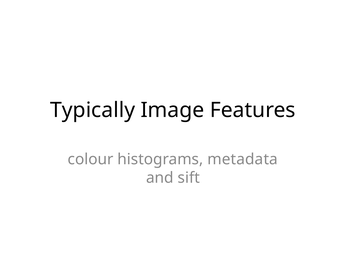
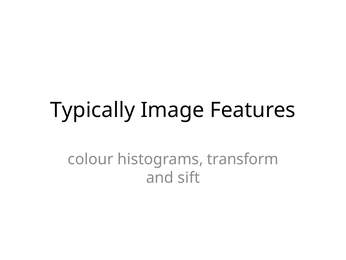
metadata: metadata -> transform
